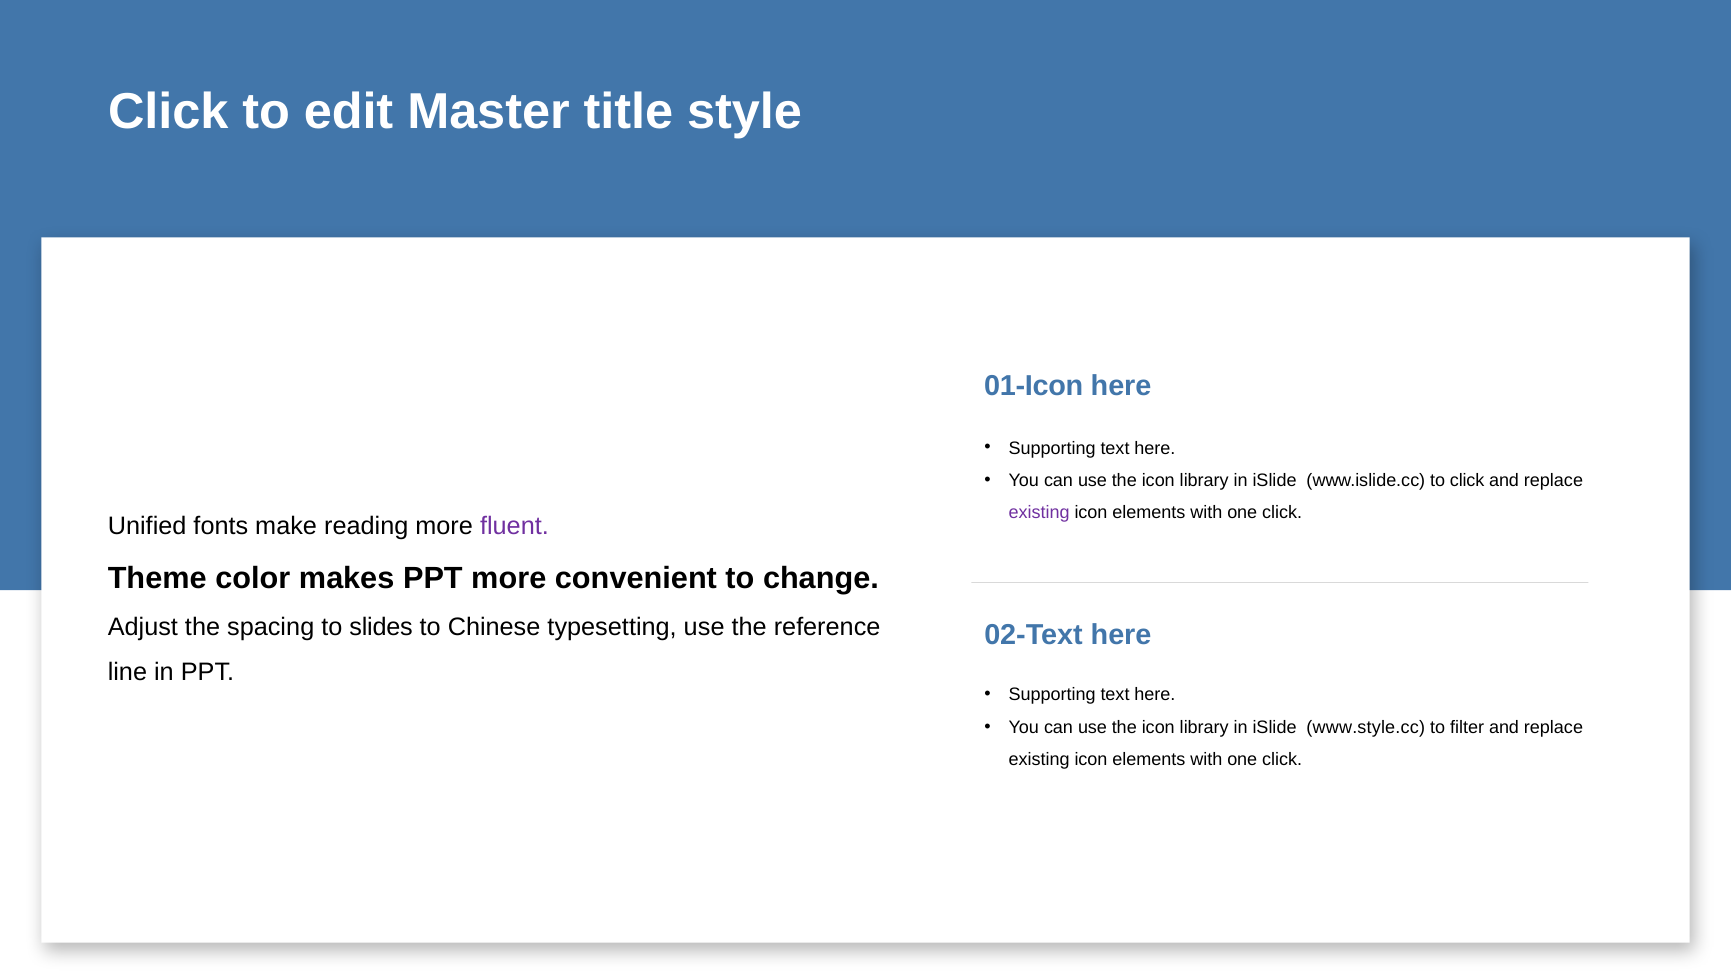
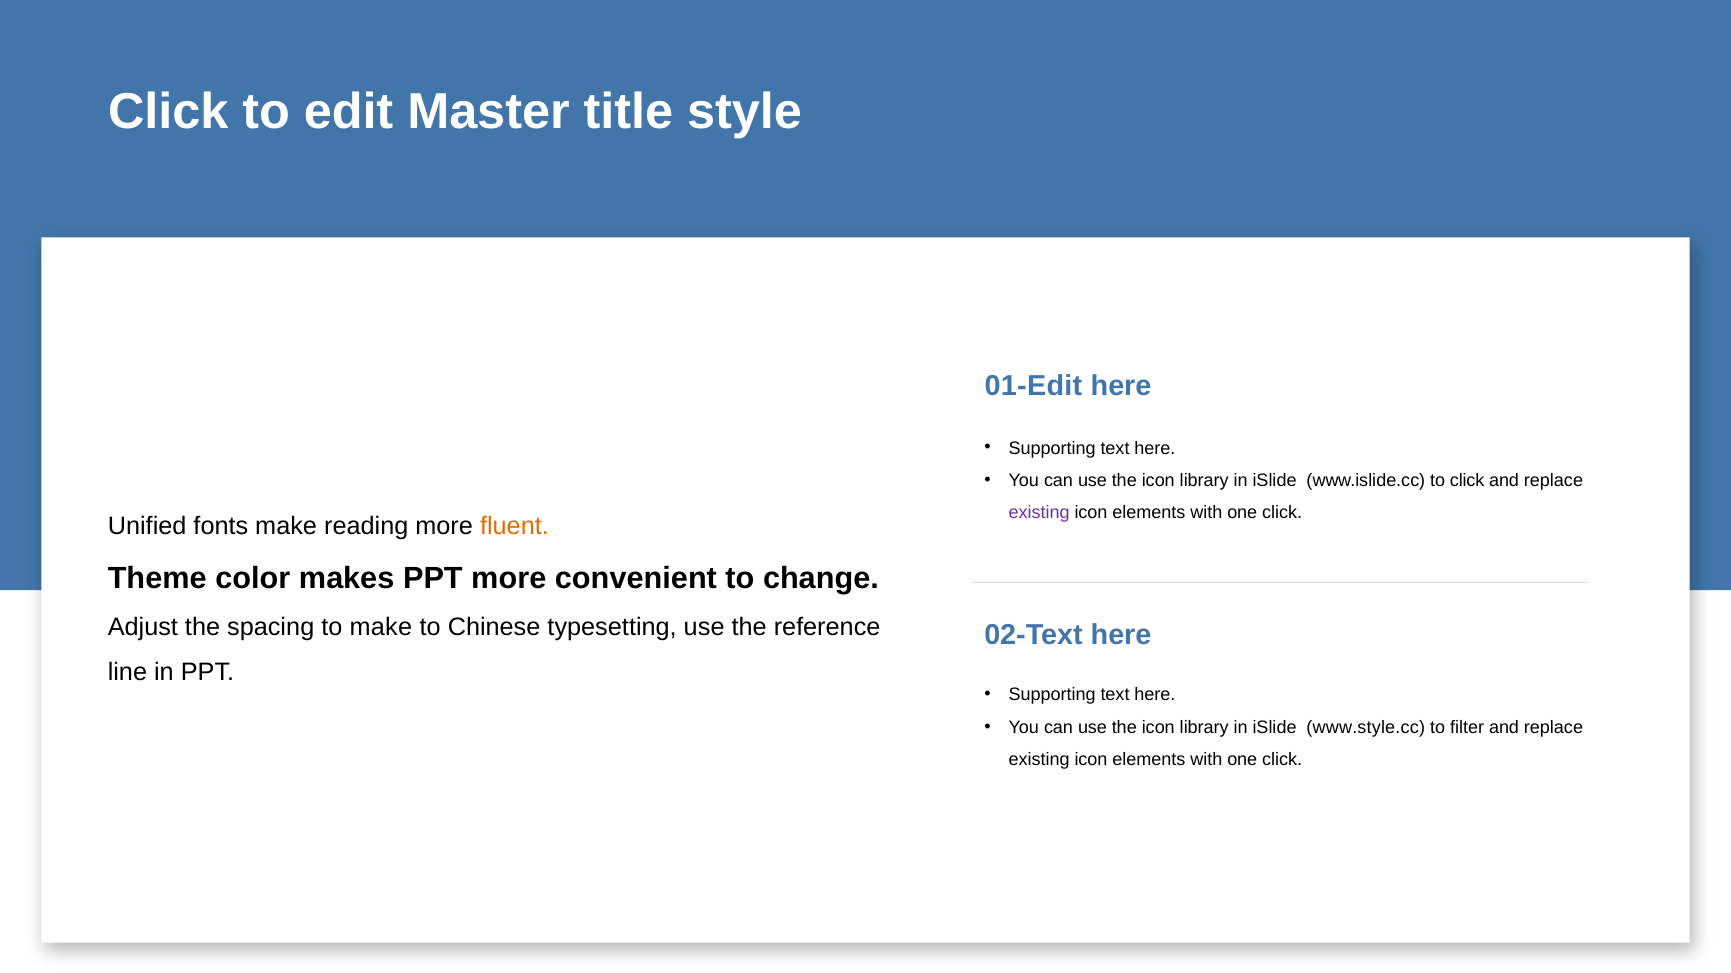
01-Icon: 01-Icon -> 01-Edit
fluent colour: purple -> orange
to slides: slides -> make
